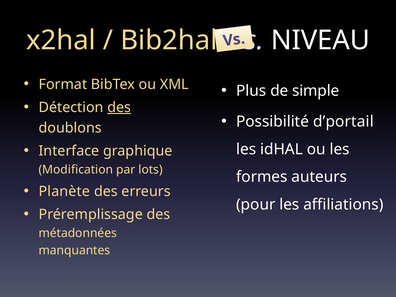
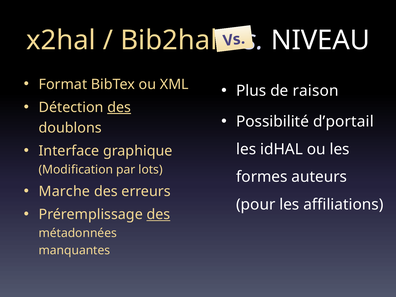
simple: simple -> raison
Planète: Planète -> Marche
des at (158, 214) underline: none -> present
